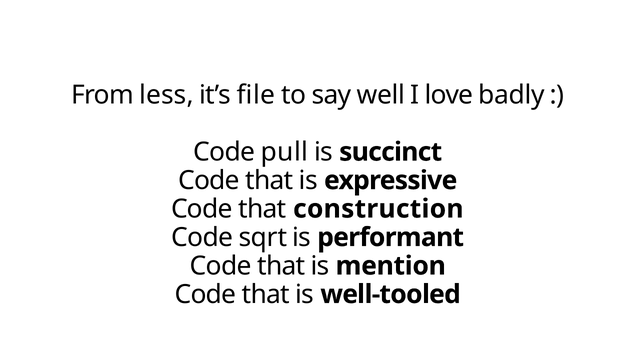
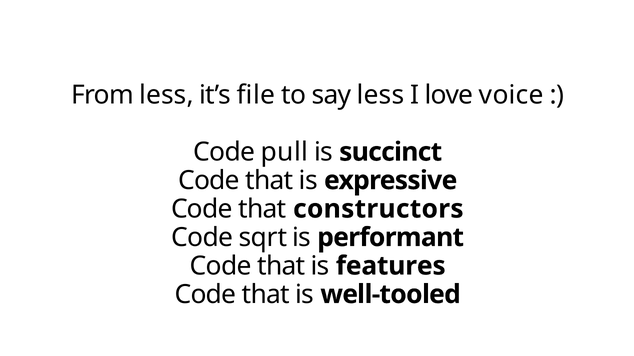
say well: well -> less
badly: badly -> voice
construction: construction -> constructors
mention: mention -> features
